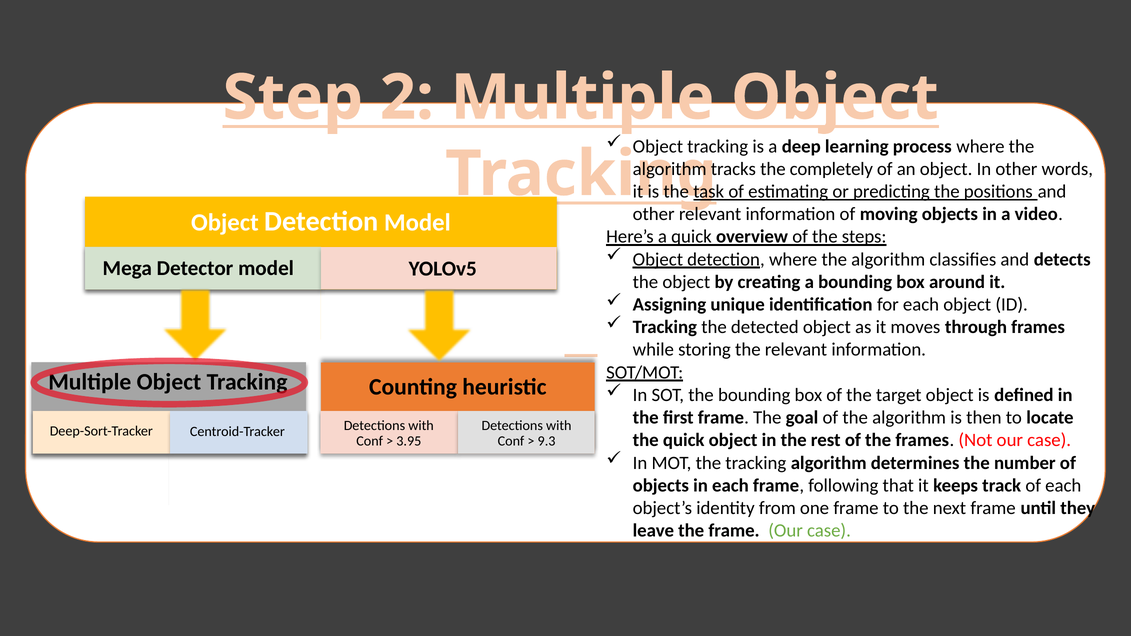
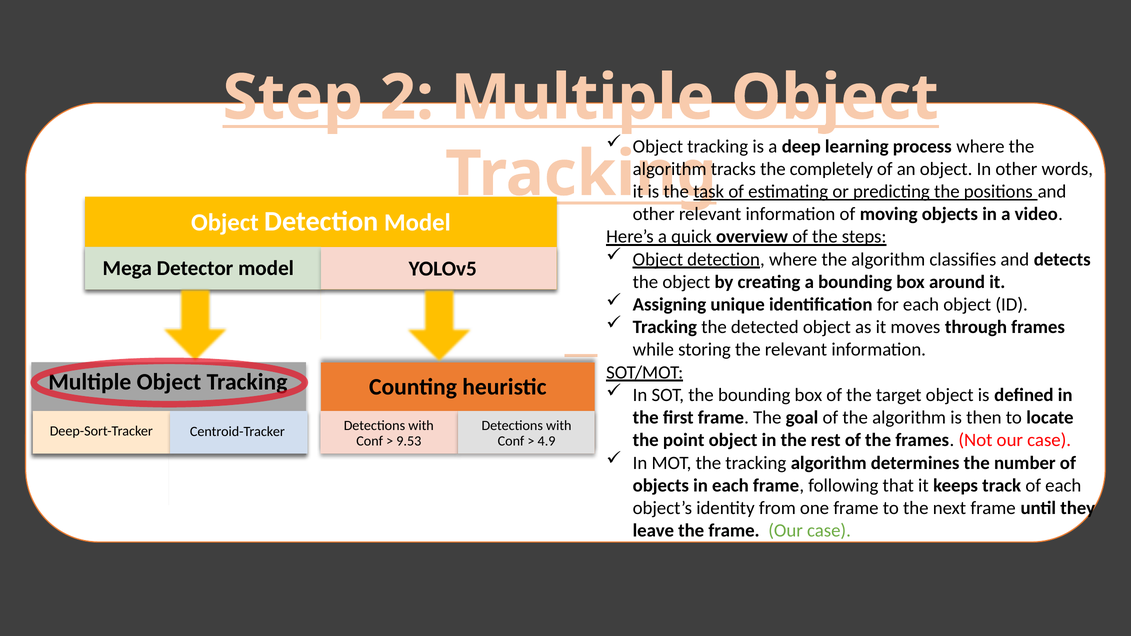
the quick: quick -> point
3.95: 3.95 -> 9.53
9.3: 9.3 -> 4.9
